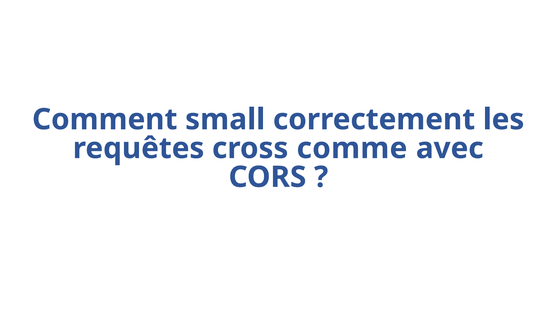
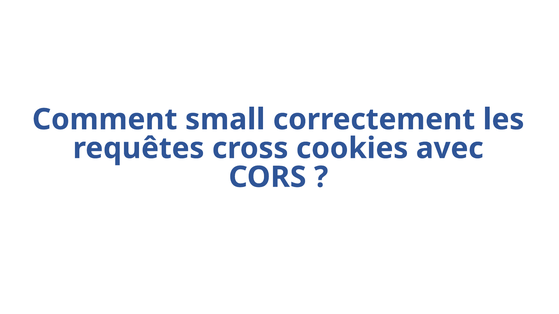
comme: comme -> cookies
